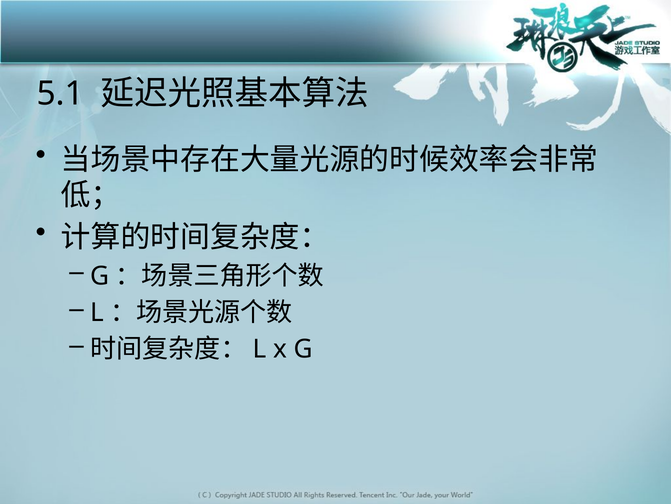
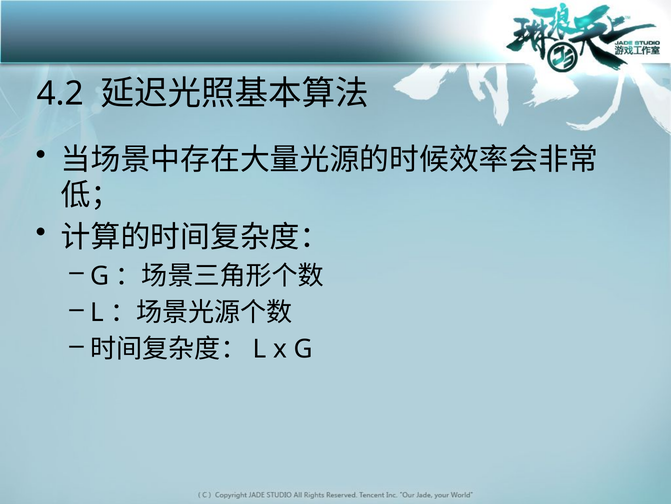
5.1: 5.1 -> 4.2
